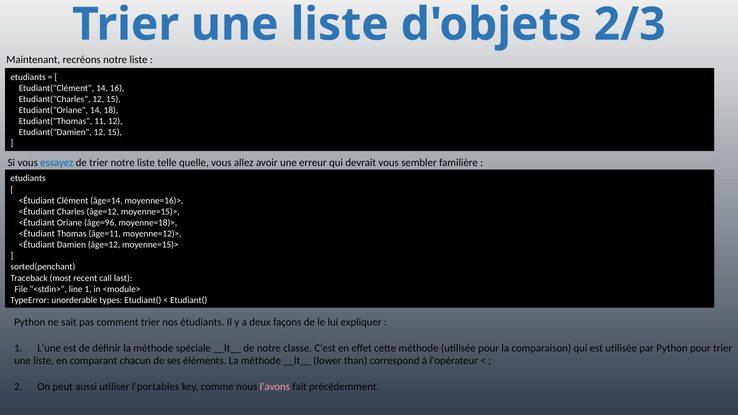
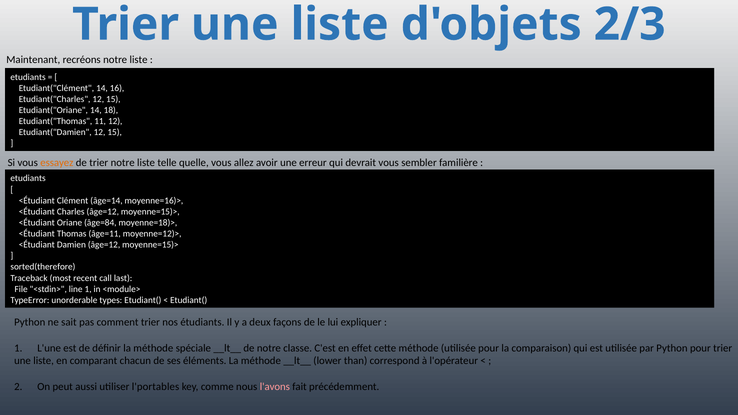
essayez colour: blue -> orange
âge=96: âge=96 -> âge=84
sorted(penchant: sorted(penchant -> sorted(therefore
